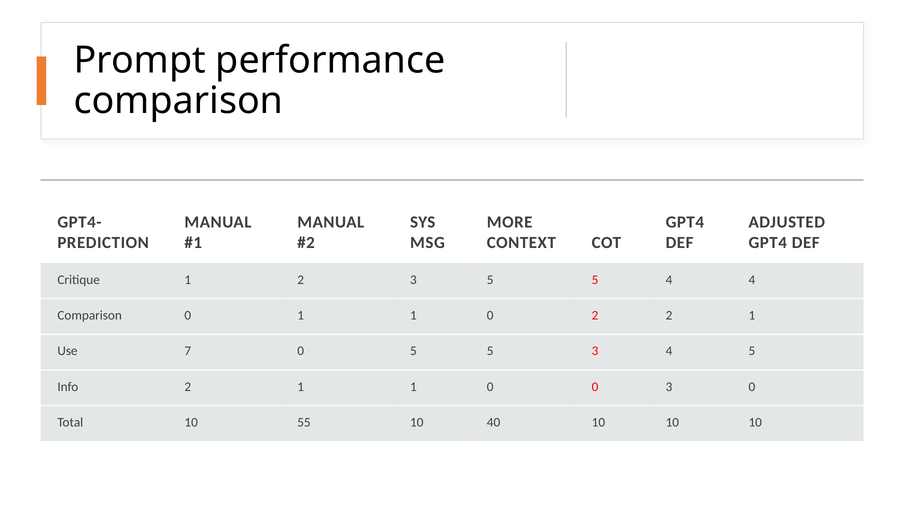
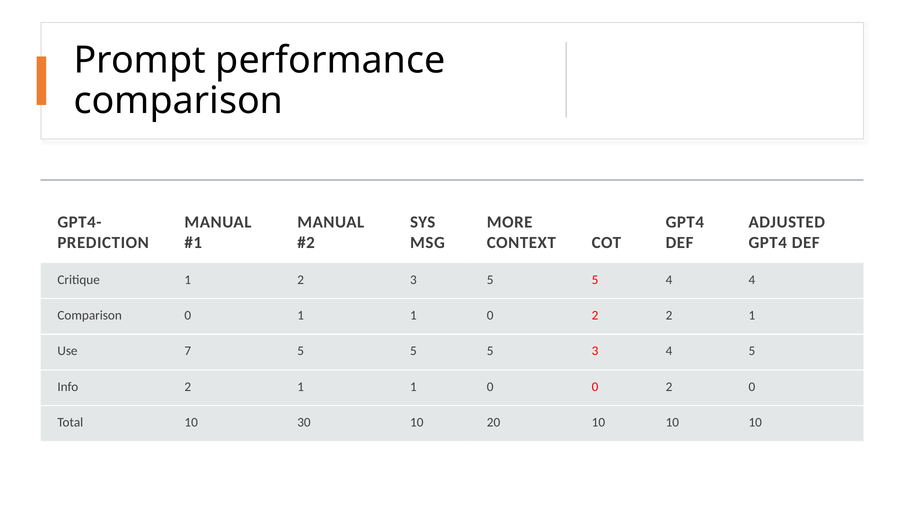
7 0: 0 -> 5
0 0 3: 3 -> 2
55: 55 -> 30
40: 40 -> 20
